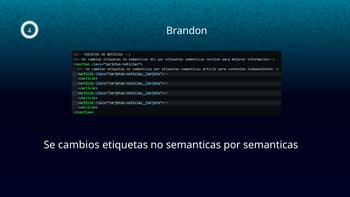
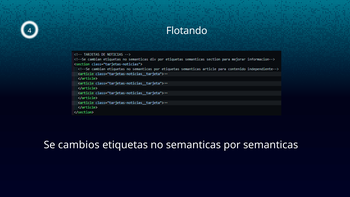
Brandon: Brandon -> Flotando
